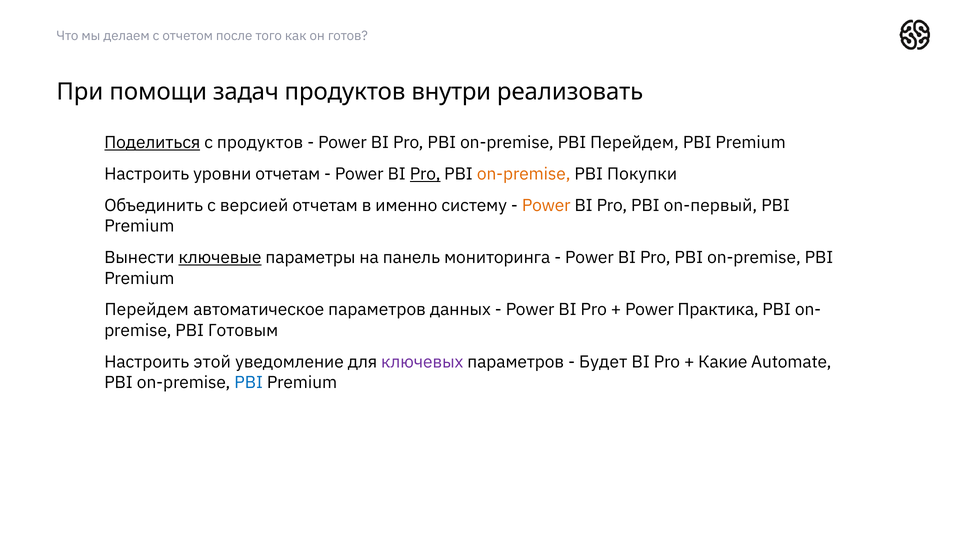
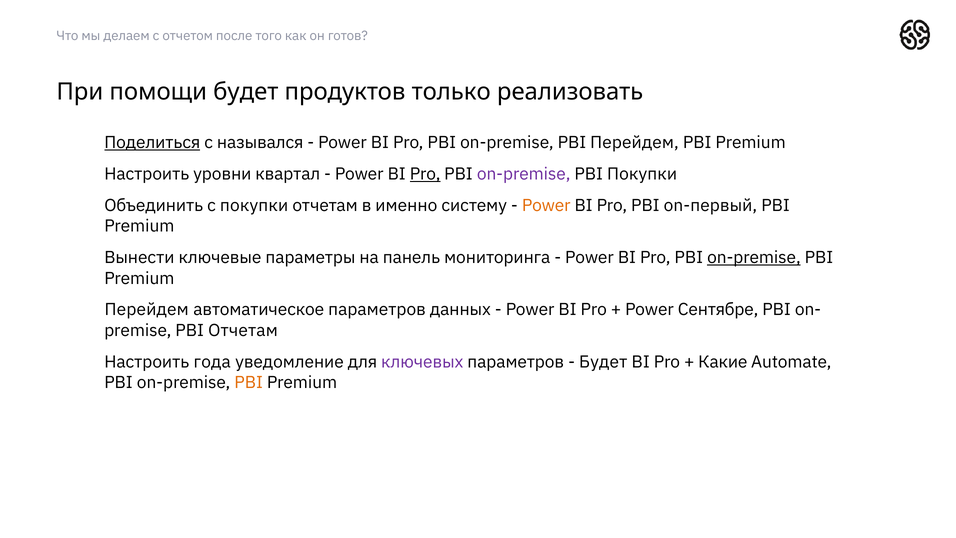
помощи задач: задач -> будет
внутри: внутри -> только
с продуктов: продуктов -> назывался
уровни отчетам: отчетам -> квартал
on-premise at (524, 174) colour: orange -> purple
с версией: версией -> покупки
ключевые underline: present -> none
on-premise at (754, 258) underline: none -> present
Практика: Практика -> Сентябре
PBI Готовым: Готовым -> Отчетам
этой: этой -> года
PBI at (249, 382) colour: blue -> orange
